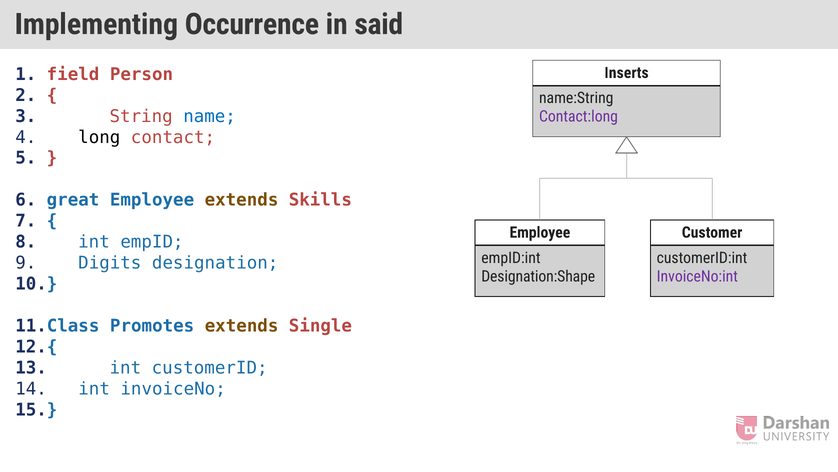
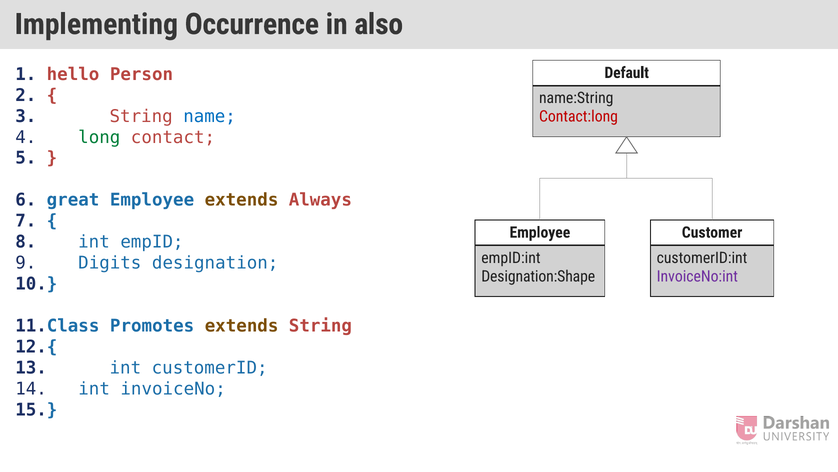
said: said -> also
Inserts: Inserts -> Default
field: field -> hello
Contact:long colour: purple -> red
long colour: black -> green
Skills: Skills -> Always
extends Single: Single -> String
